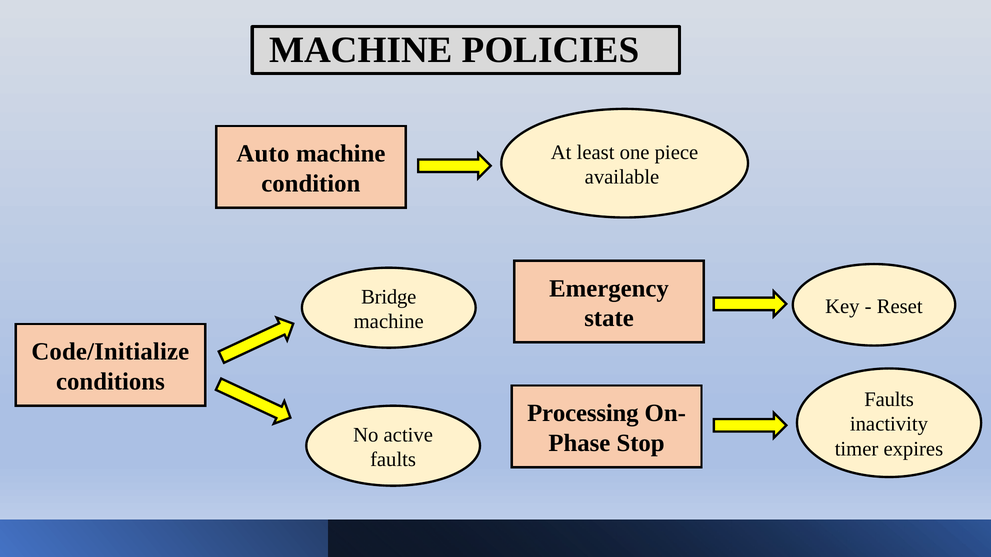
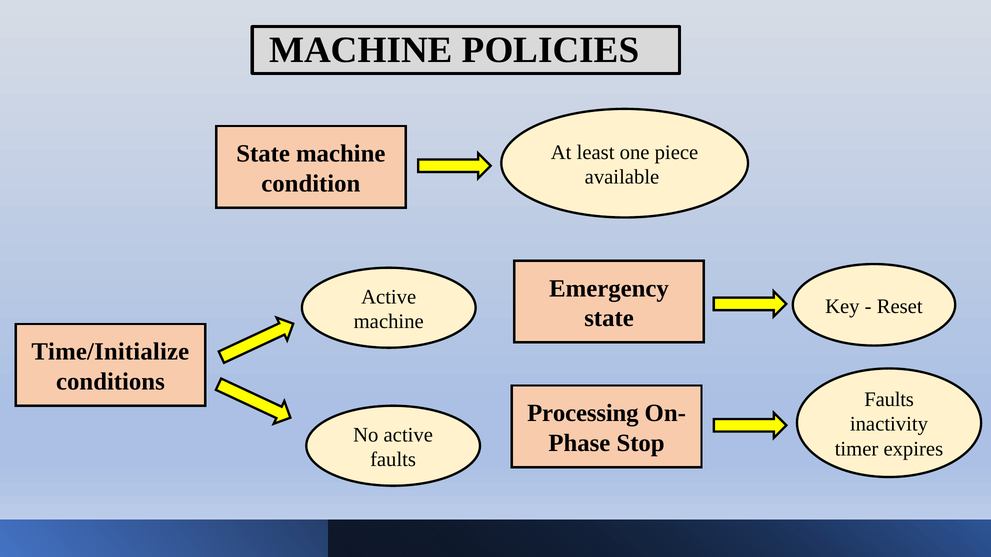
Auto at (263, 154): Auto -> State
Bridge at (389, 297): Bridge -> Active
Code/Initialize: Code/Initialize -> Time/Initialize
